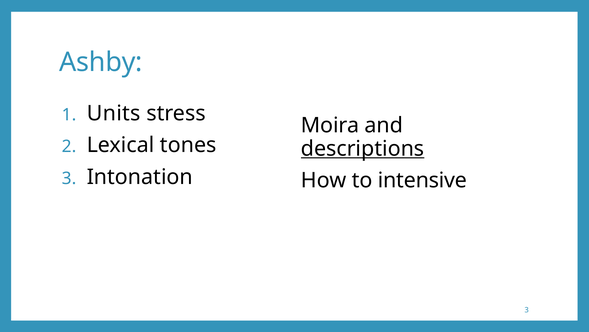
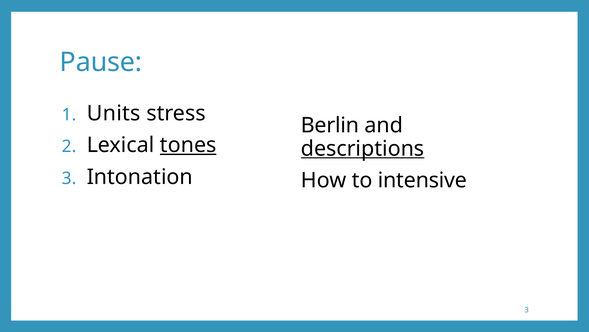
Ashby: Ashby -> Pause
Moira: Moira -> Berlin
tones underline: none -> present
